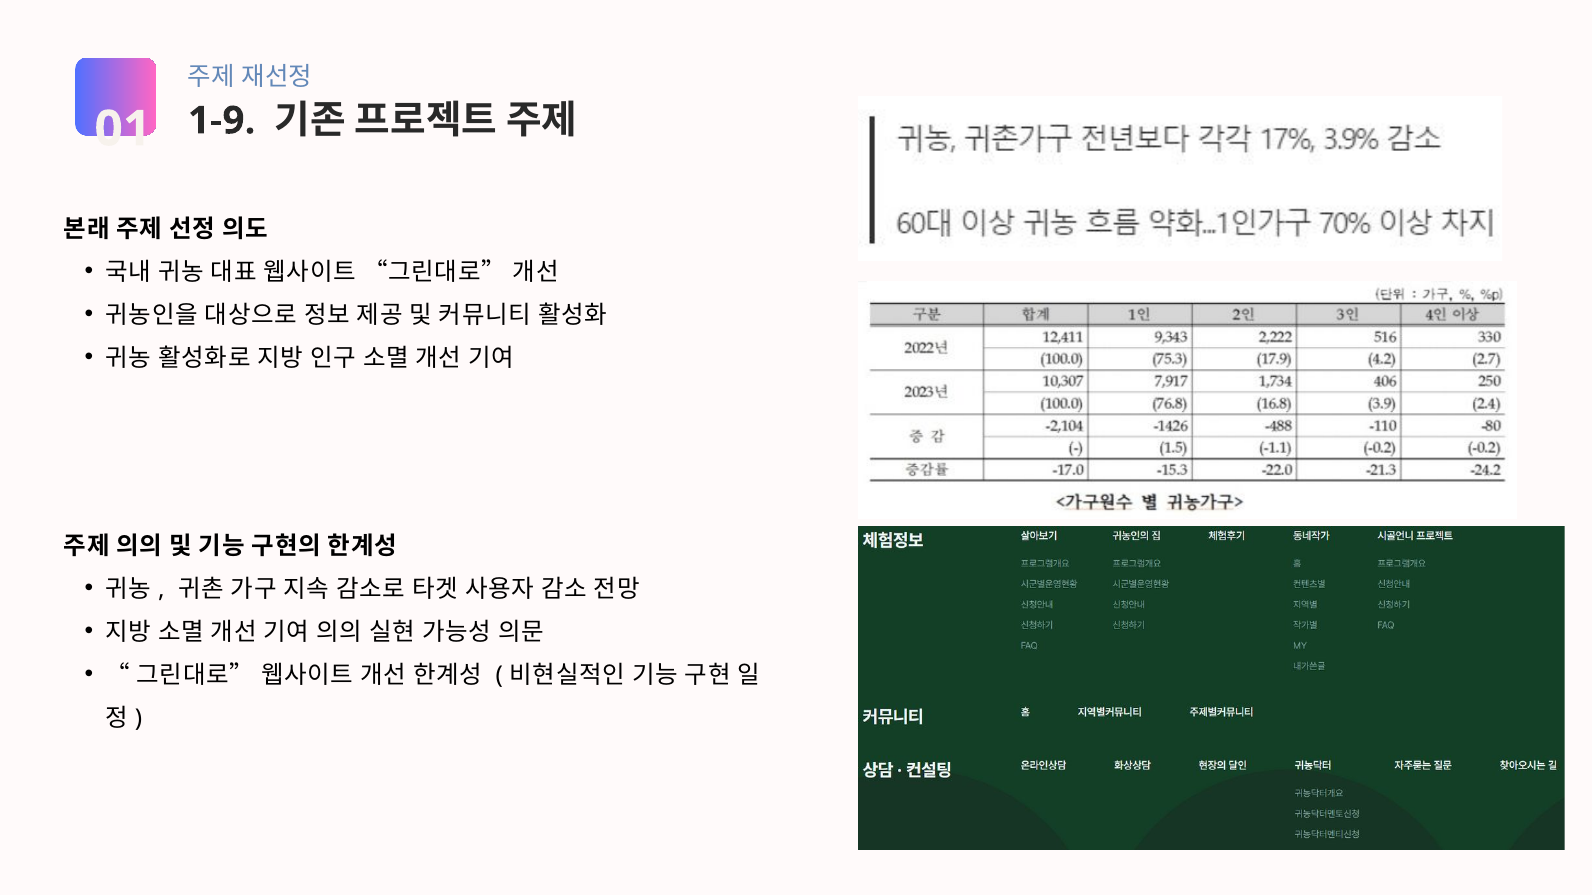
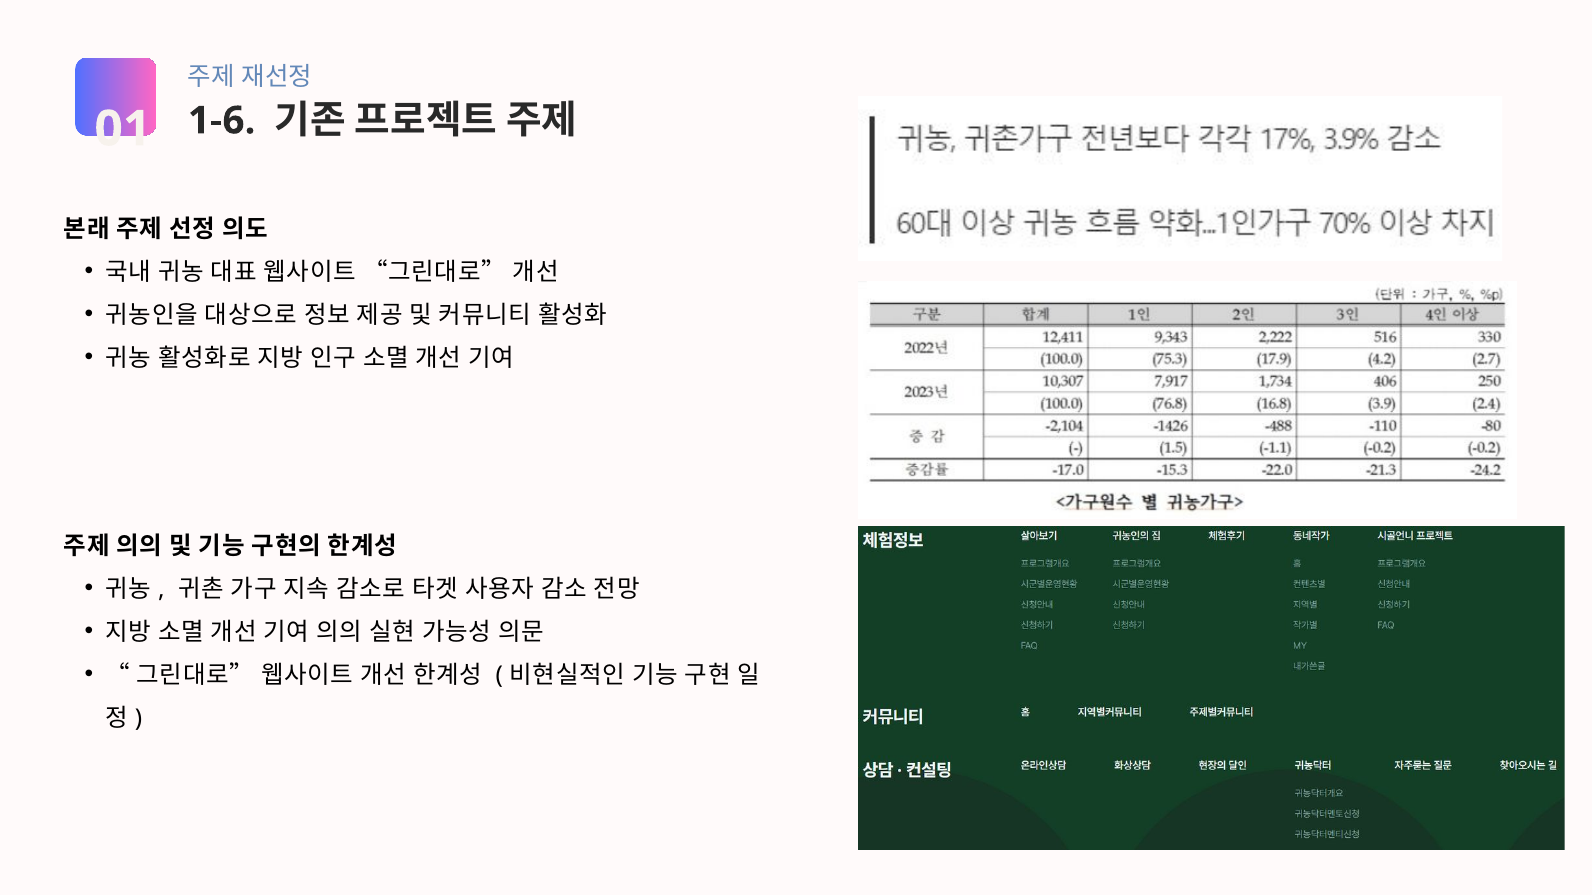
1-9: 1-9 -> 1-6
